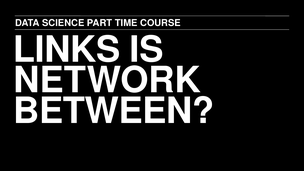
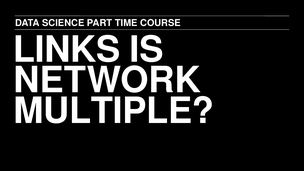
BETWEEN: BETWEEN -> MULTIPLE
